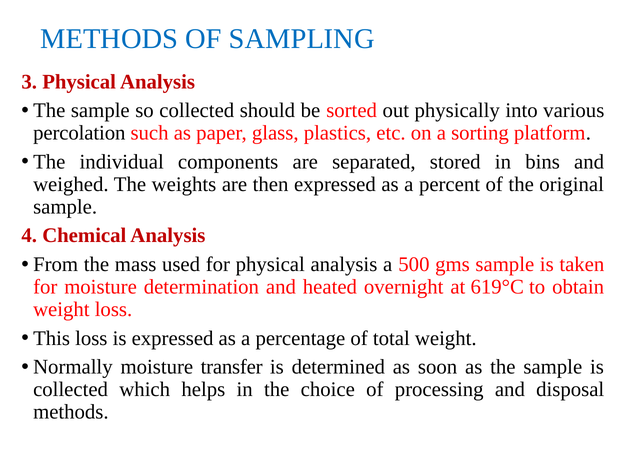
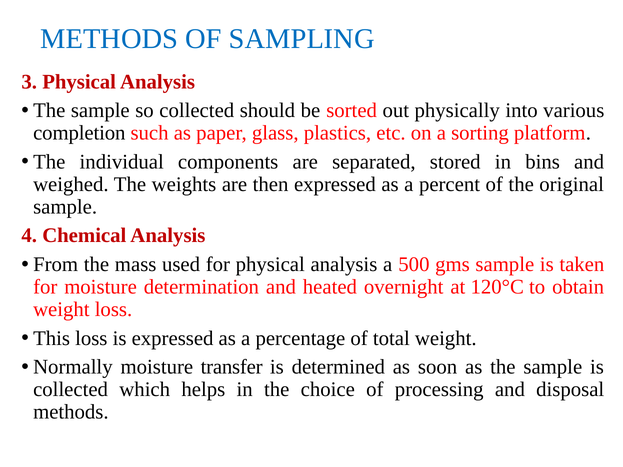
percolation: percolation -> completion
619°C: 619°C -> 120°C
